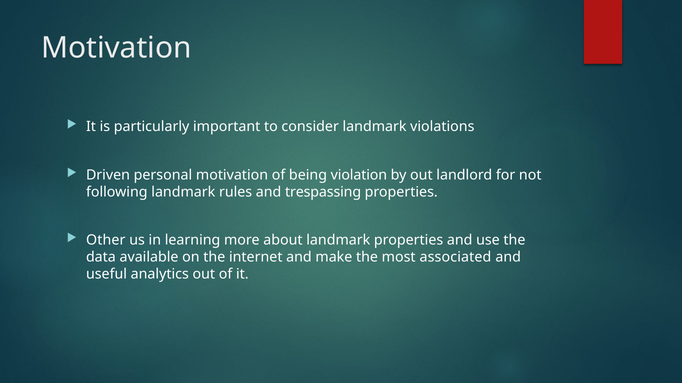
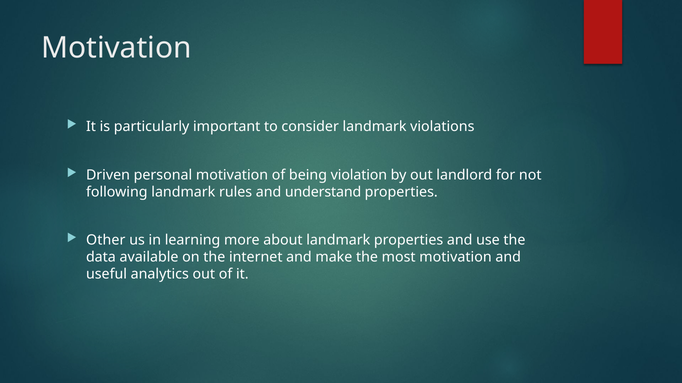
trespassing: trespassing -> understand
most associated: associated -> motivation
